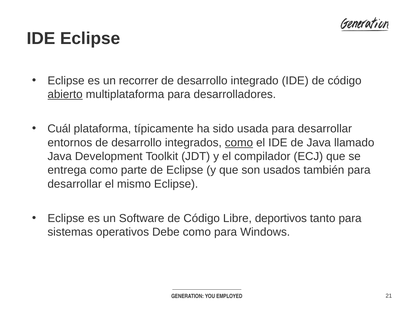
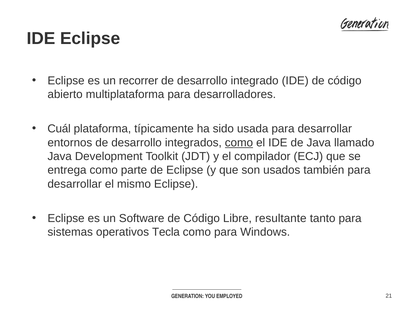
abierto underline: present -> none
deportivos: deportivos -> resultante
Debe: Debe -> Tecla
